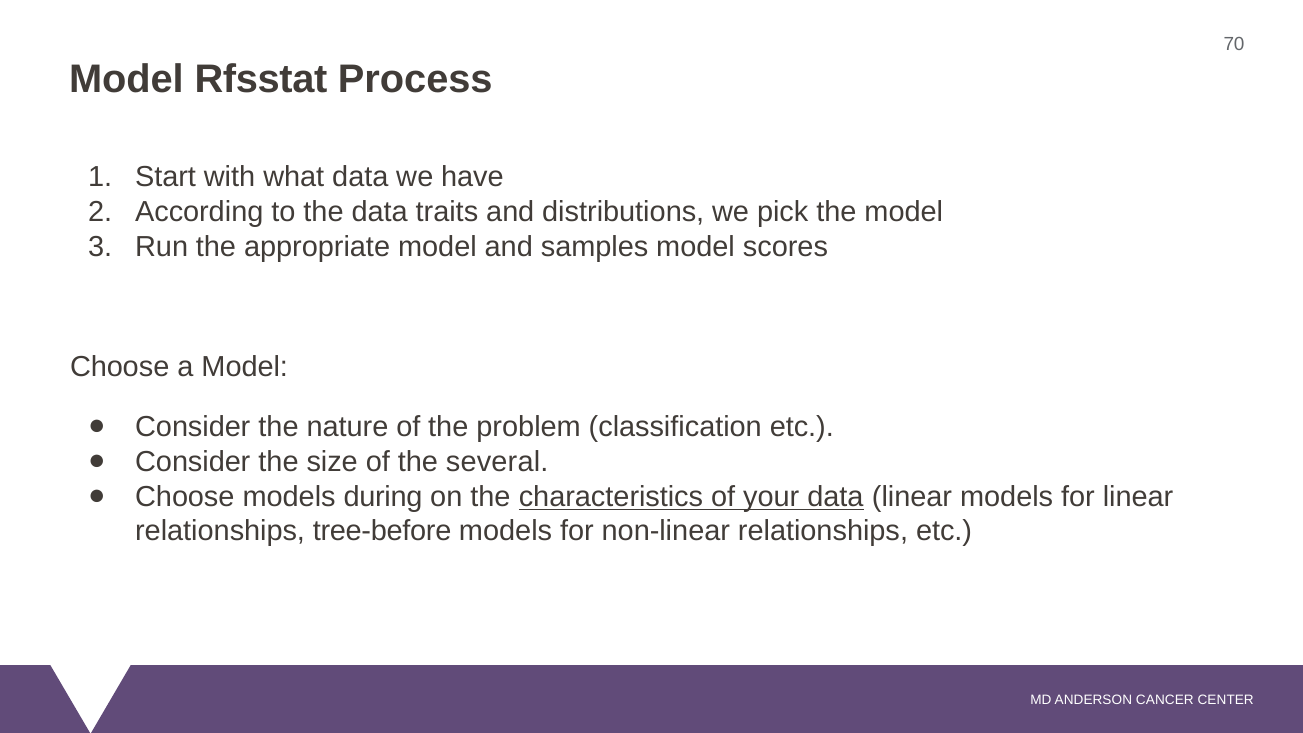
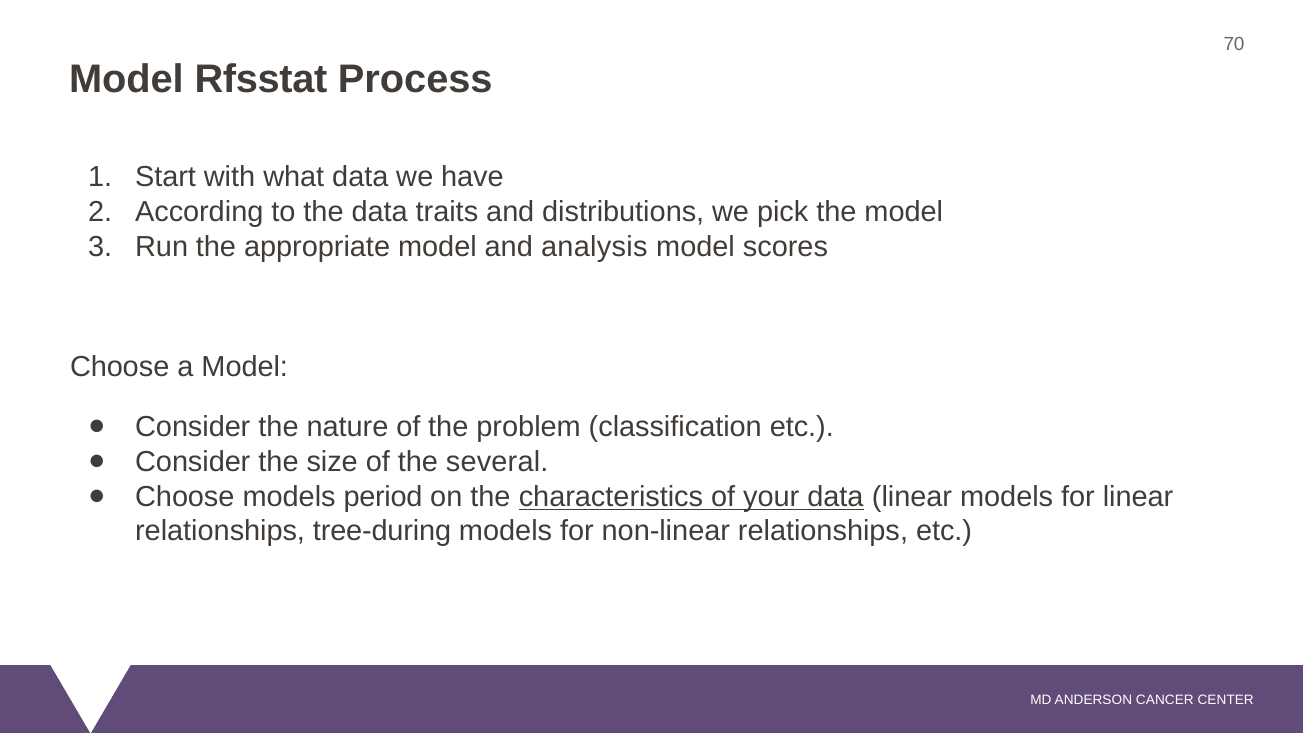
samples: samples -> analysis
during: during -> period
tree-before: tree-before -> tree-during
